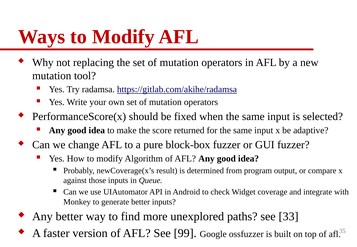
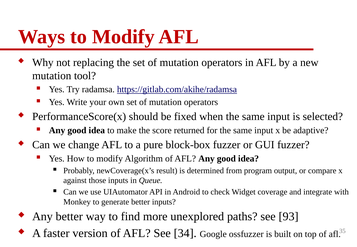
33: 33 -> 93
99: 99 -> 34
